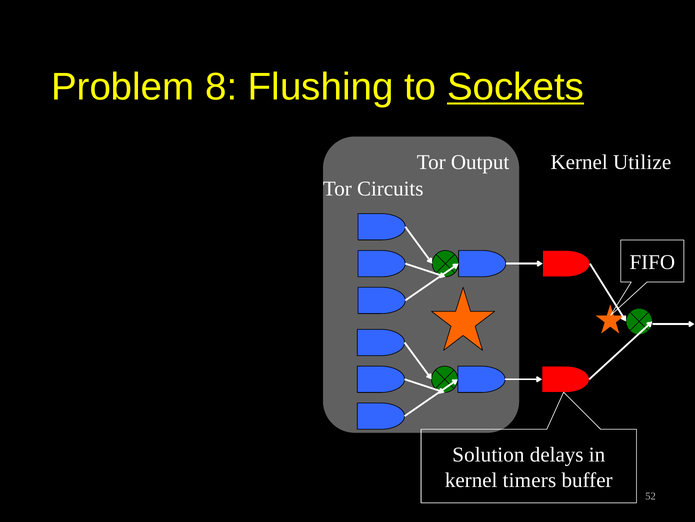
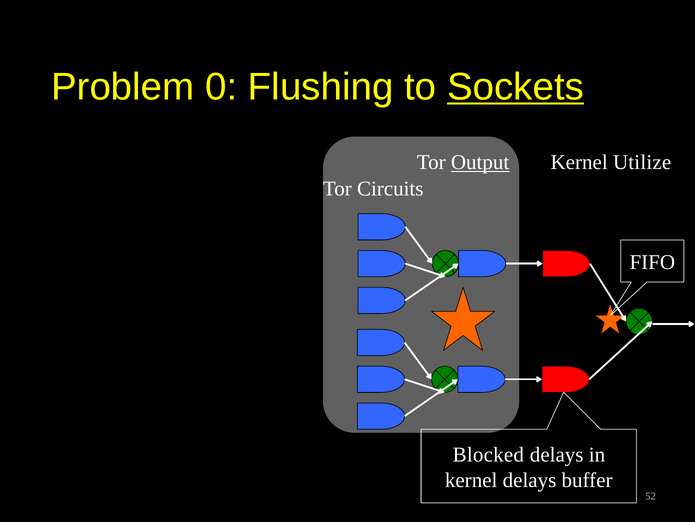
8: 8 -> 0
Output underline: none -> present
Solution: Solution -> Blocked
kernel timers: timers -> delays
